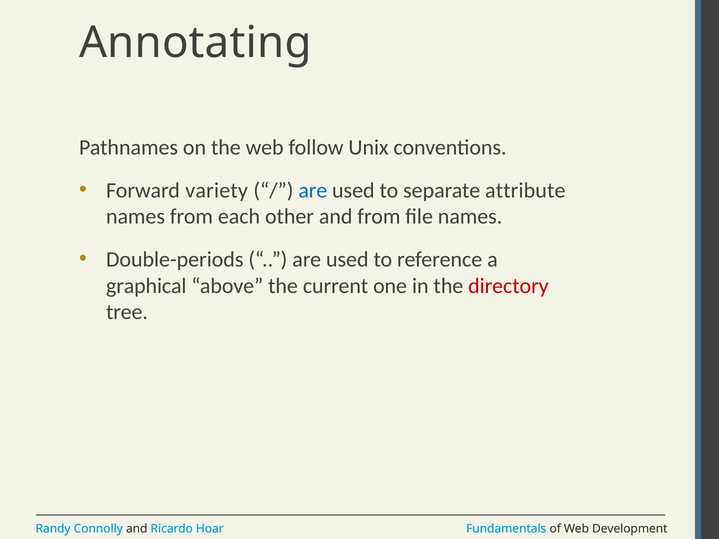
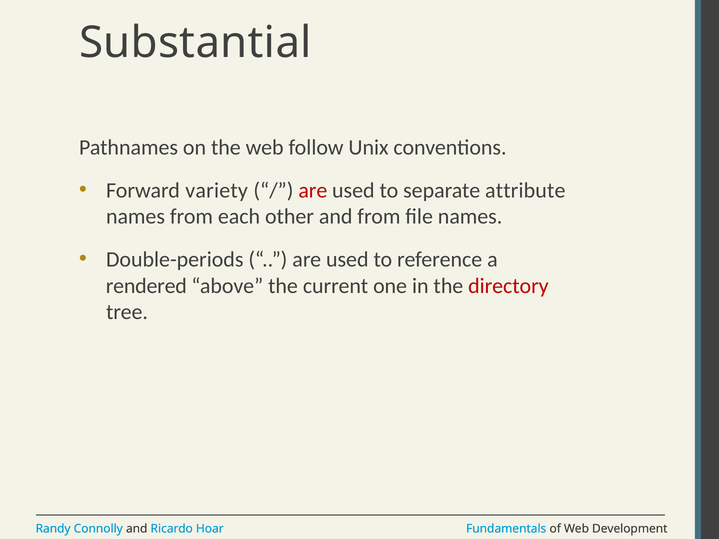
Annotating: Annotating -> Substantial
are at (313, 190) colour: blue -> red
graphical: graphical -> rendered
